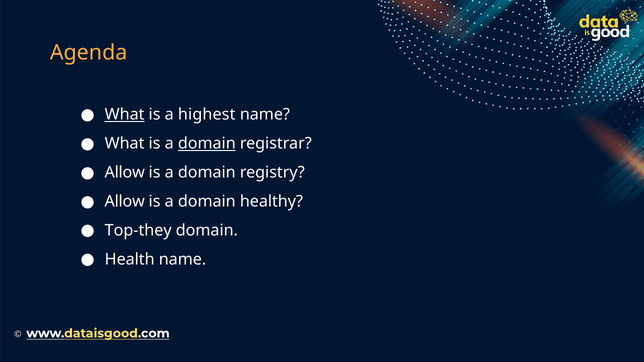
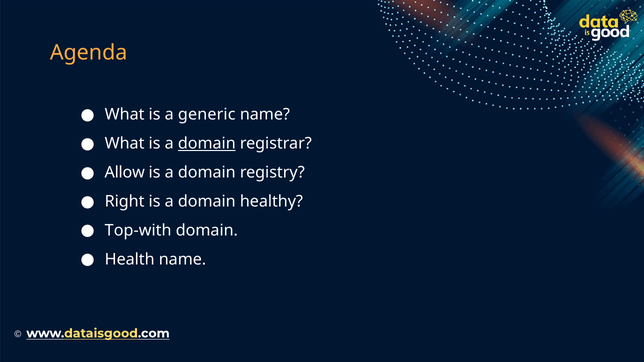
What at (125, 115) underline: present -> none
highest: highest -> generic
Allow at (125, 202): Allow -> Right
Top-they: Top-they -> Top-with
